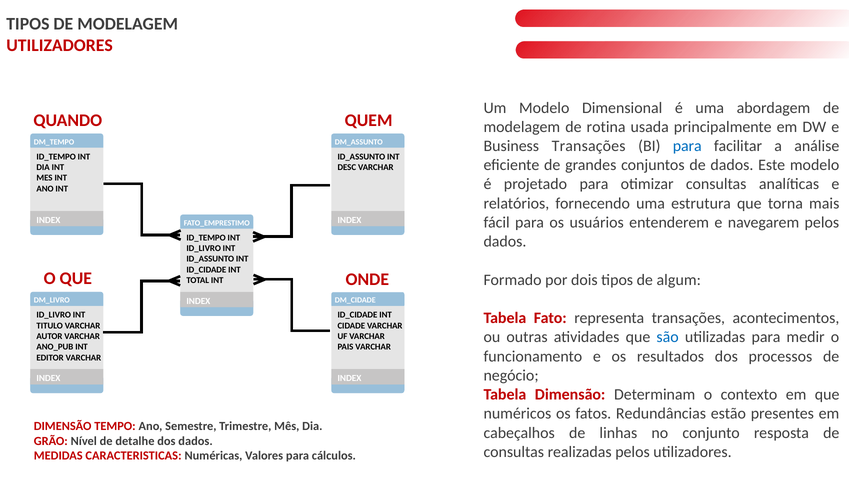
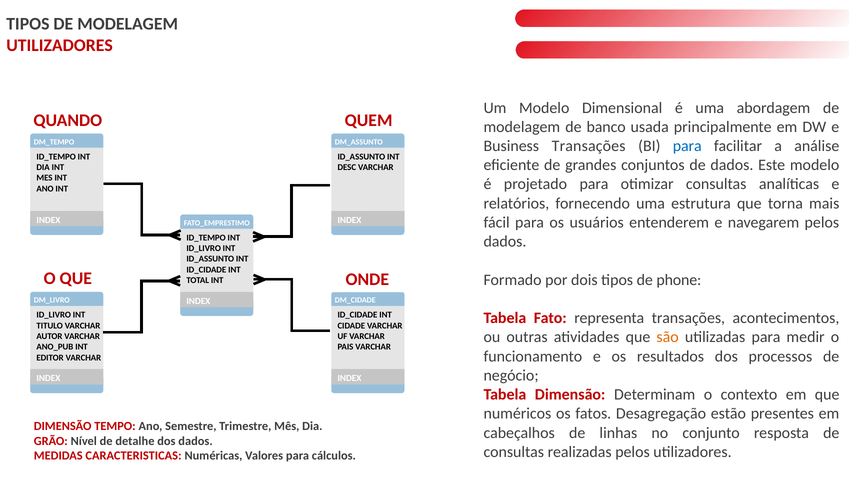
rotina: rotina -> banco
algum: algum -> phone
são colour: blue -> orange
Redundâncias: Redundâncias -> Desagregação
